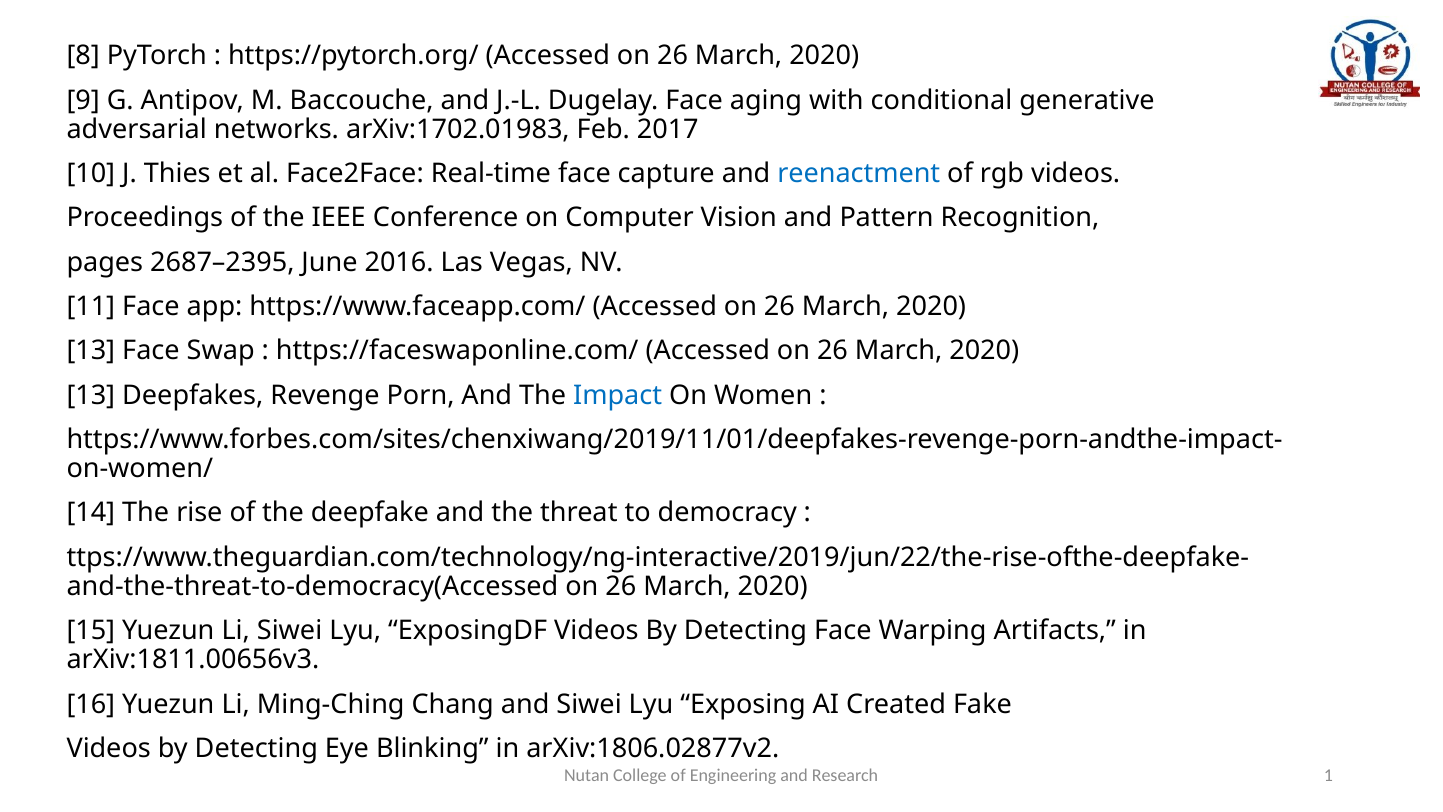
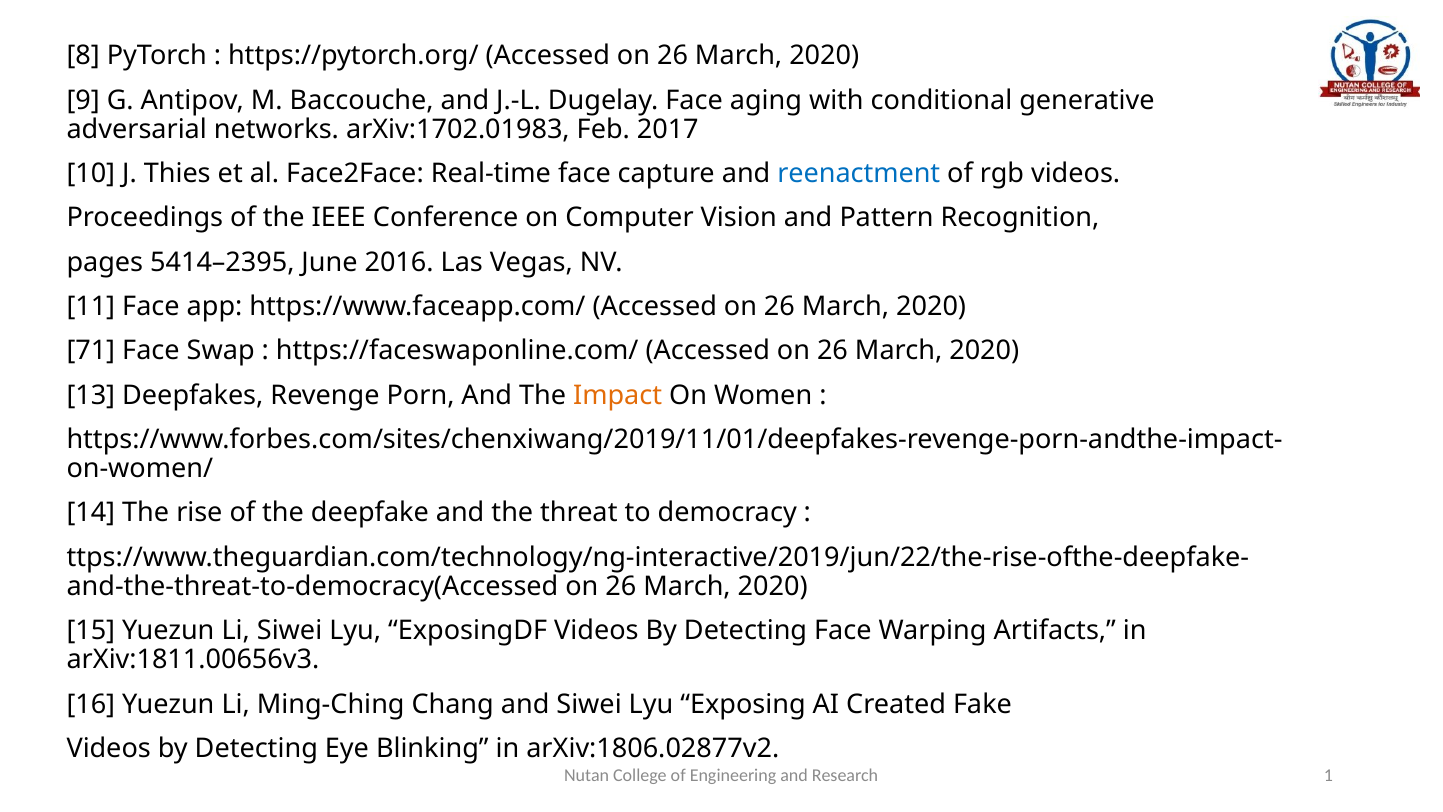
2687–2395: 2687–2395 -> 5414–2395
13 at (91, 351): 13 -> 71
Impact colour: blue -> orange
